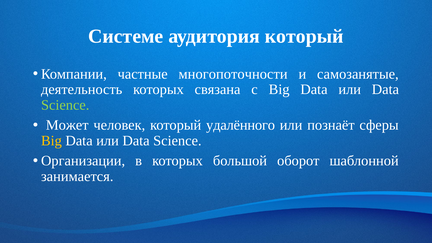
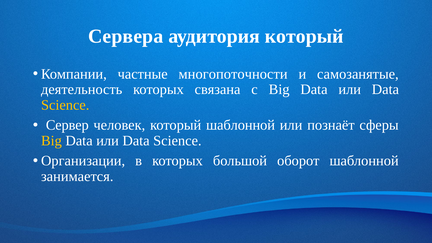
Системе: Системе -> Сервера
Science at (65, 105) colour: light green -> yellow
Может: Может -> Сервер
который удалённого: удалённого -> шаблонной
